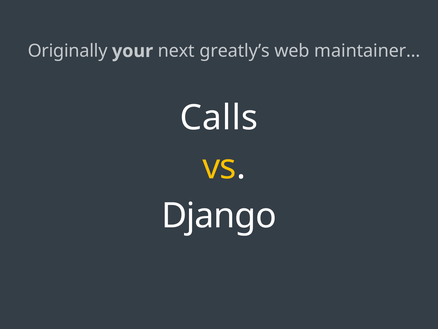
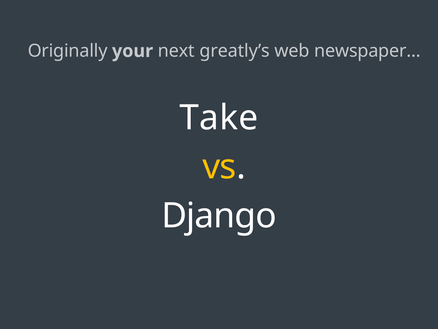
maintainer…: maintainer… -> newspaper…
Calls: Calls -> Take
